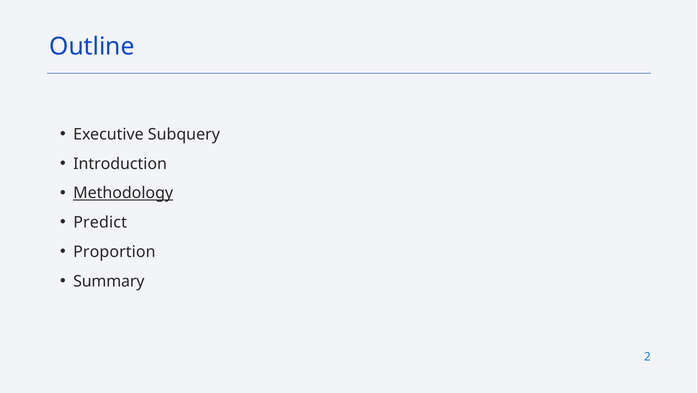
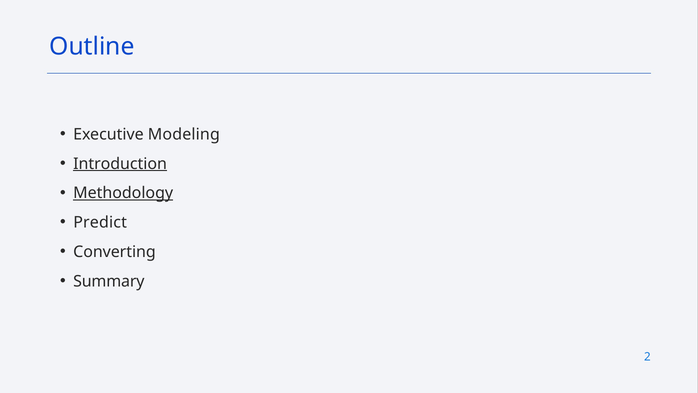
Subquery: Subquery -> Modeling
Introduction underline: none -> present
Proportion: Proportion -> Converting
